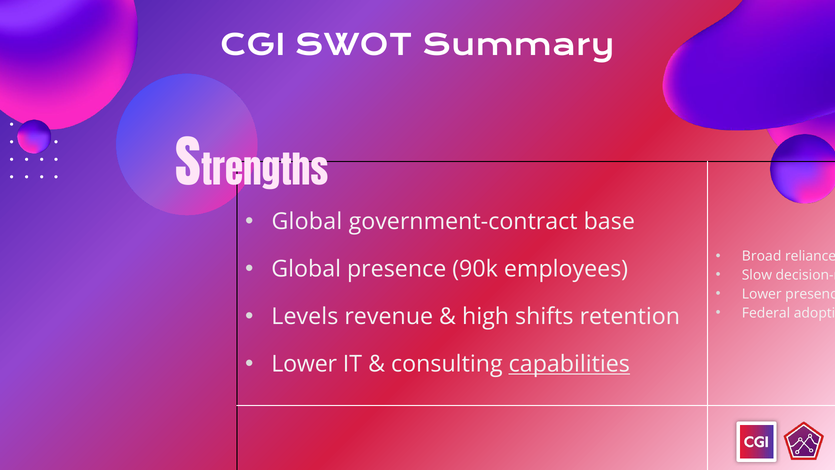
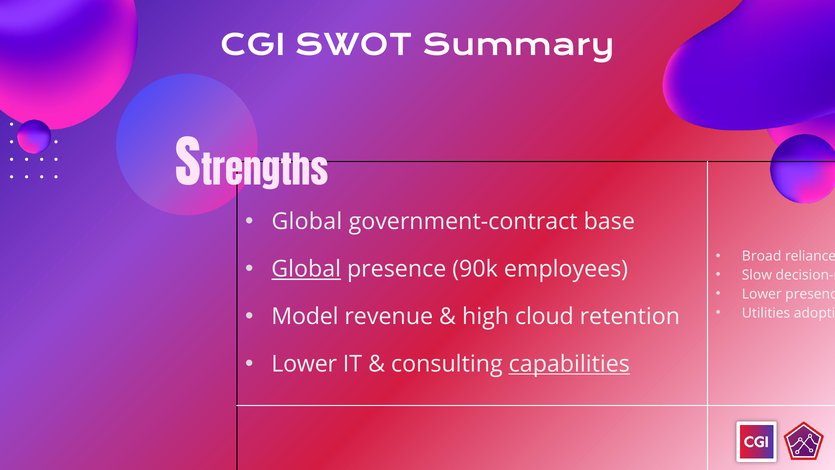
Global at (306, 269) underline: none -> present
Levels: Levels -> Model
high shifts: shifts -> cloud
Federal: Federal -> Utilities
